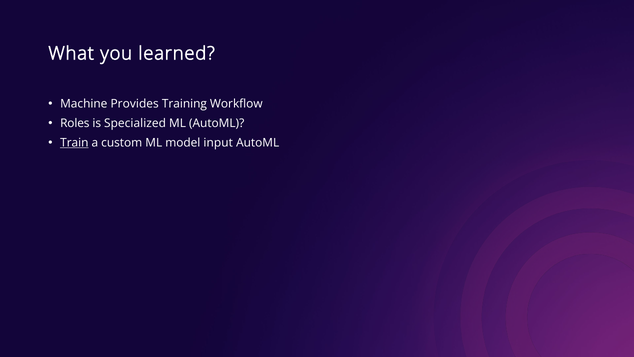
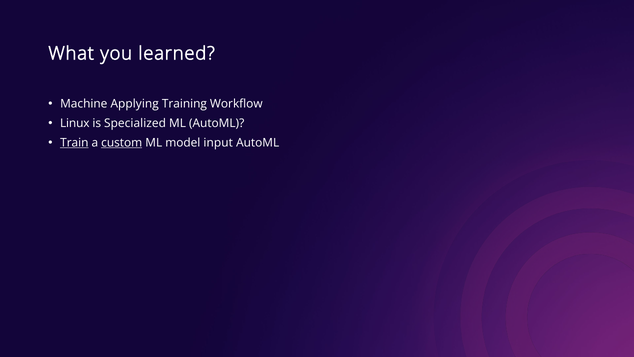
Provides: Provides -> Applying
Roles: Roles -> Linux
custom underline: none -> present
